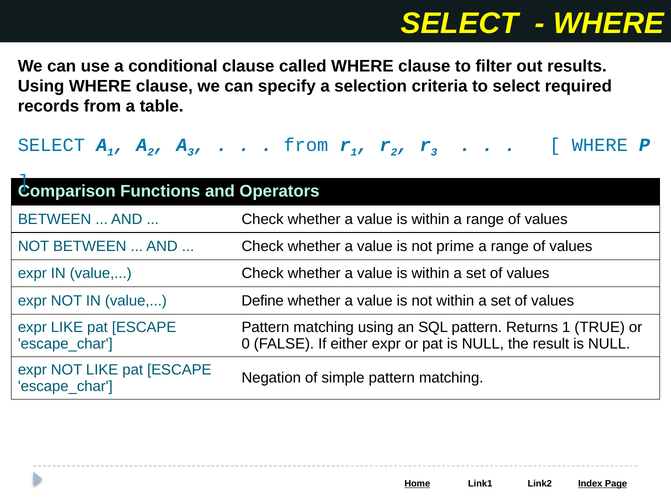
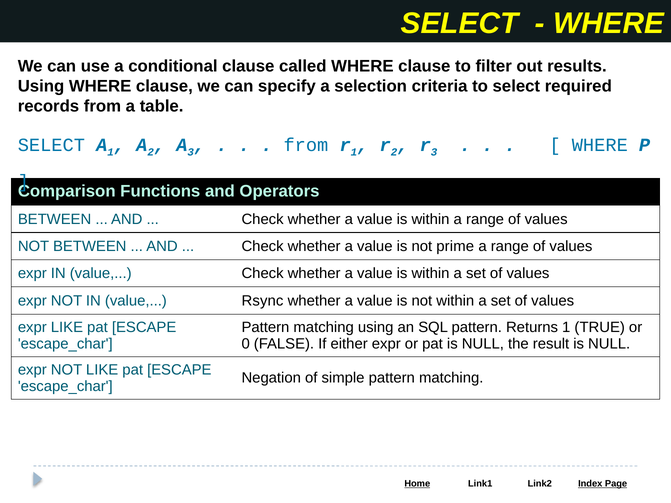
Define: Define -> Rsync
